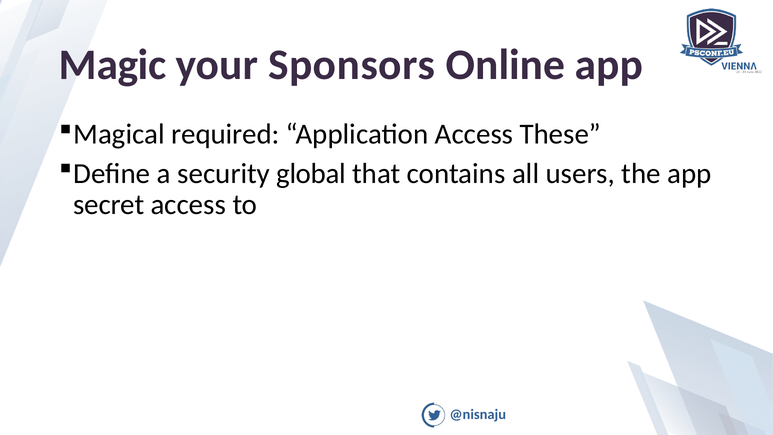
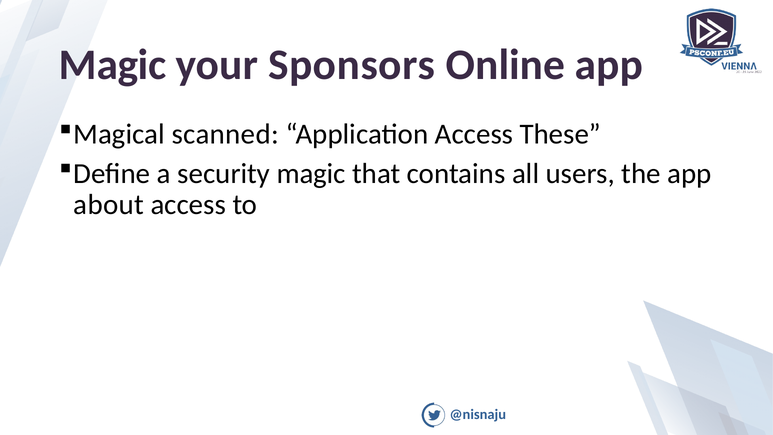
required: required -> scanned
security global: global -> magic
secret: secret -> about
